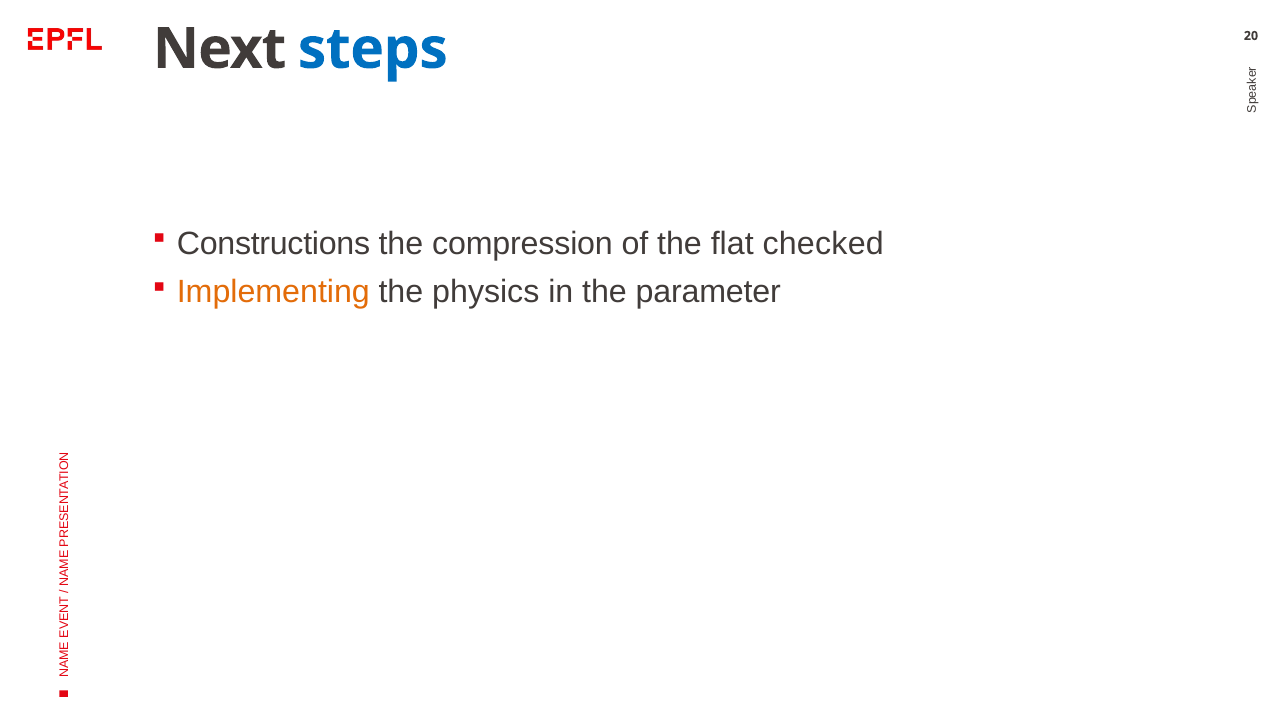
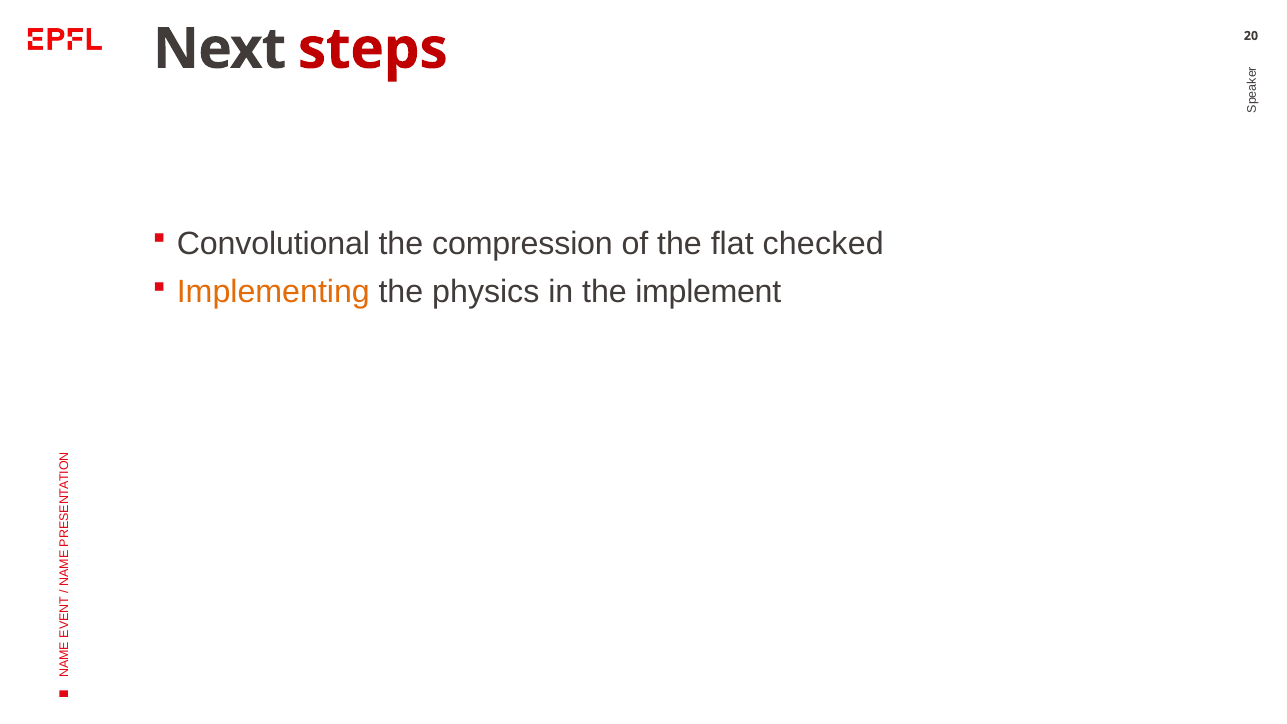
steps colour: blue -> red
Constructions: Constructions -> Convolutional
parameter: parameter -> implement
